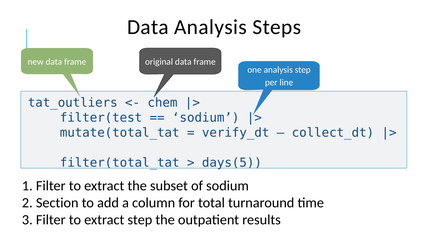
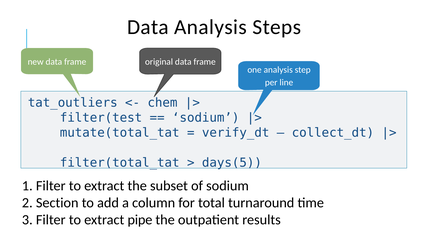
extract step: step -> pipe
